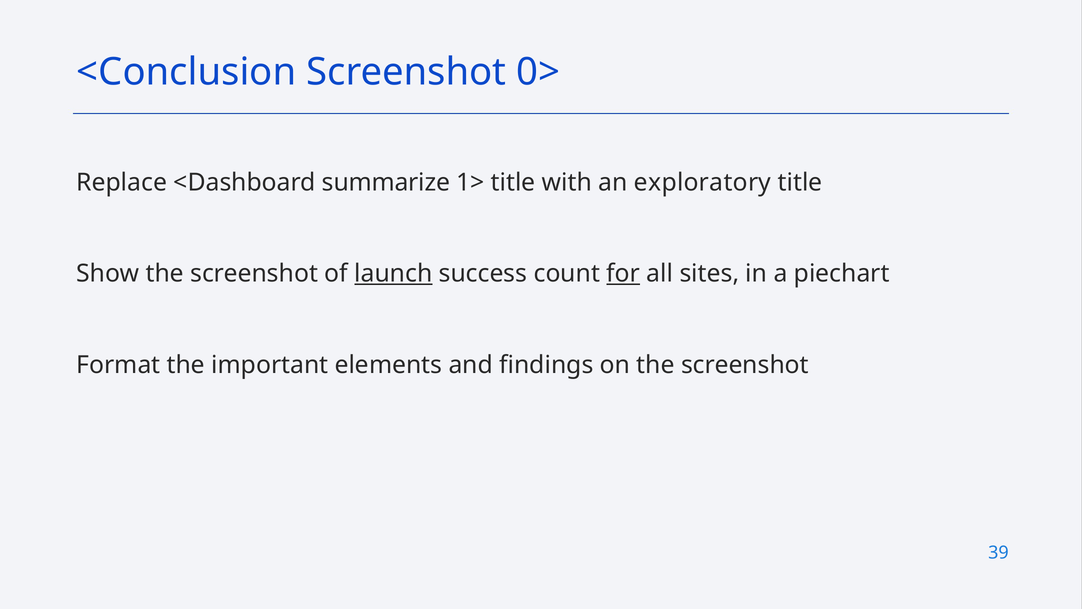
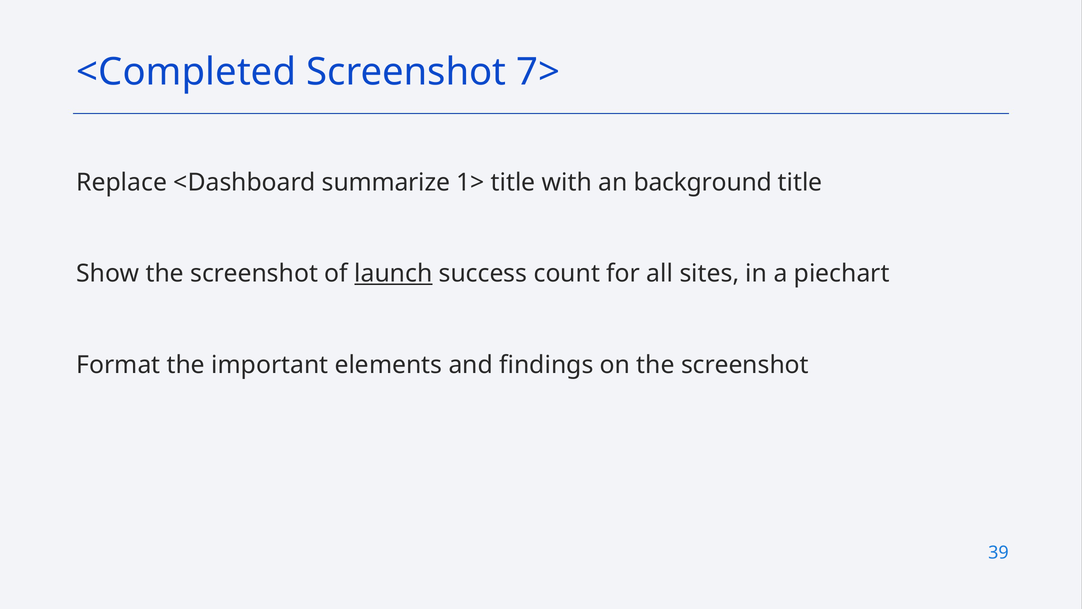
<Conclusion: <Conclusion -> <Completed
0>: 0> -> 7>
exploratory: exploratory -> background
for underline: present -> none
